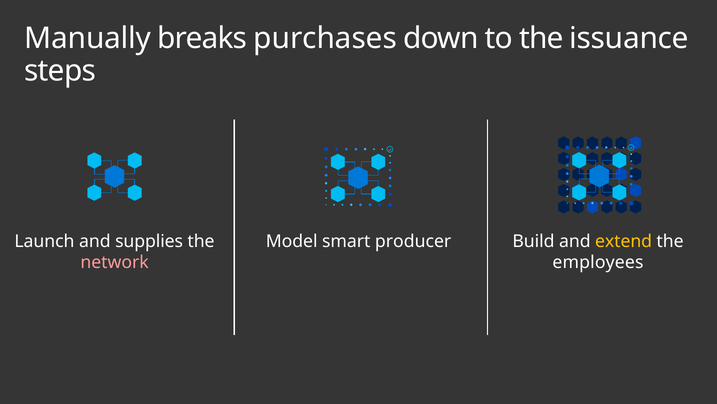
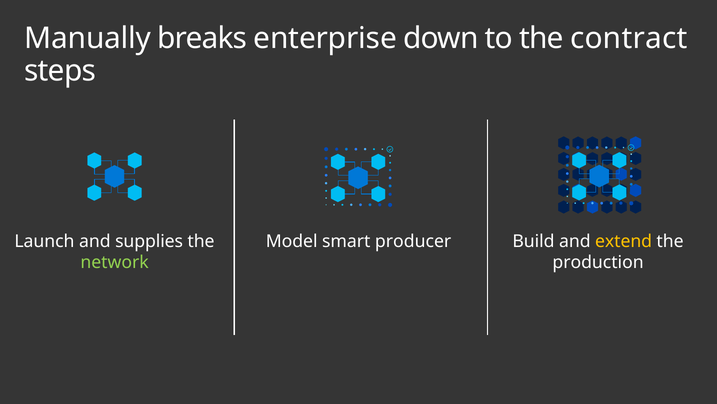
purchases: purchases -> enterprise
issuance: issuance -> contract
network colour: pink -> light green
employees: employees -> production
